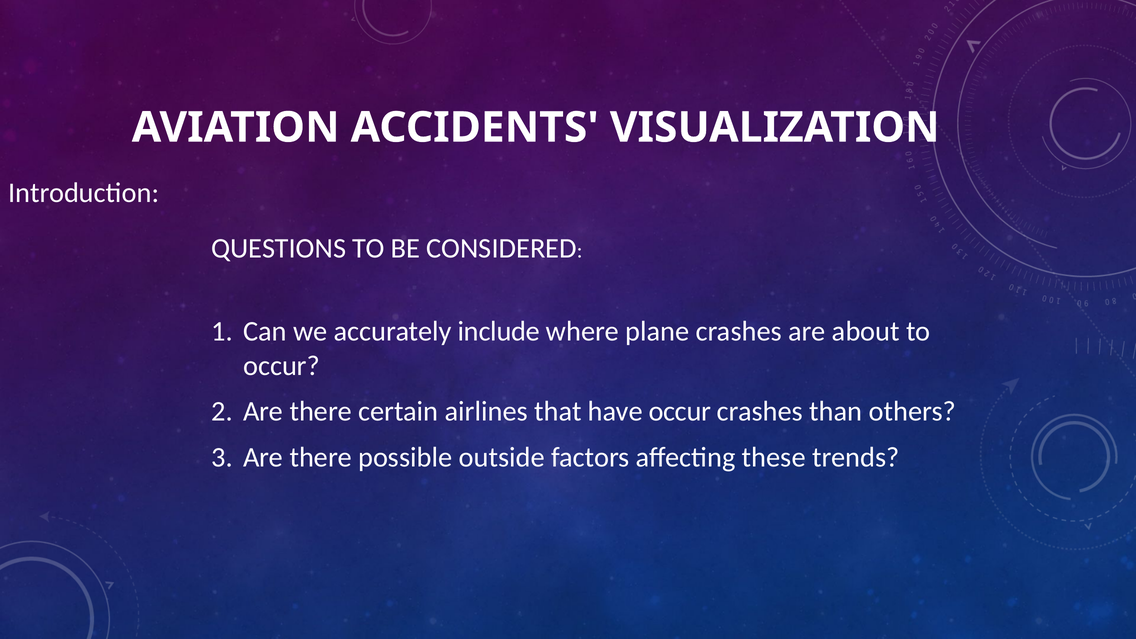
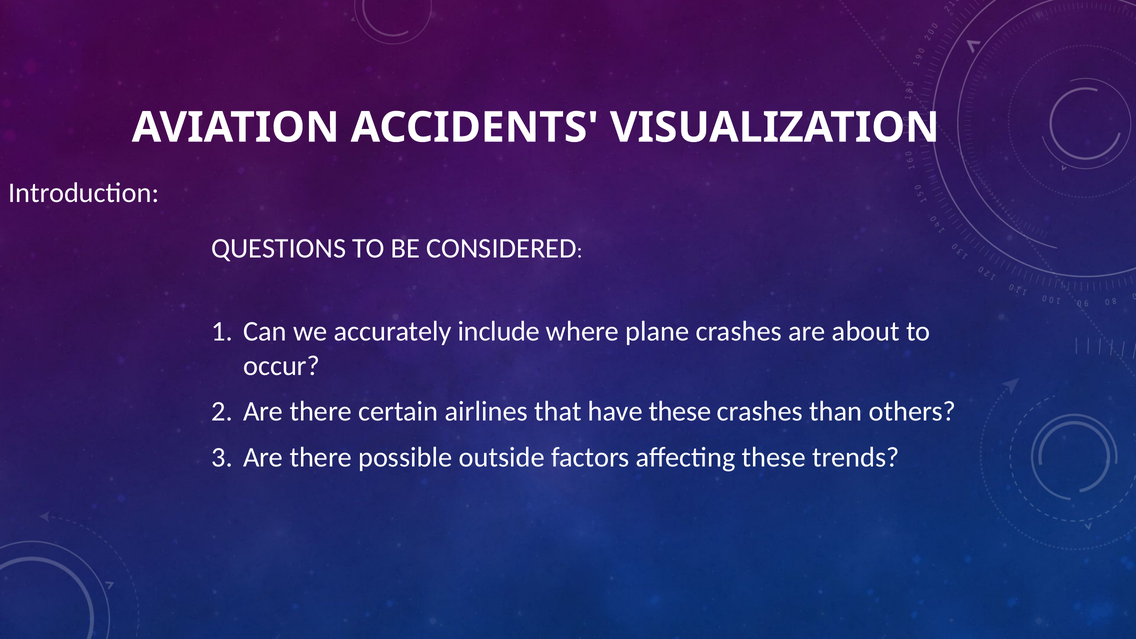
have occur: occur -> these
